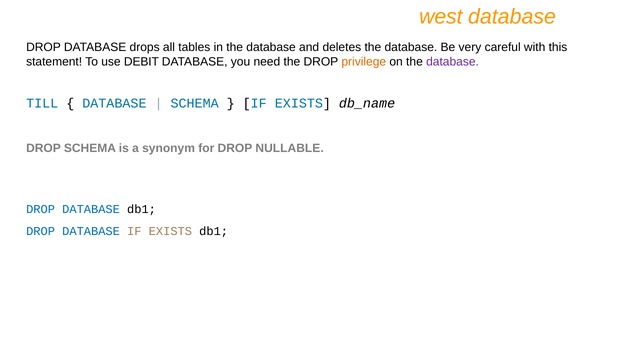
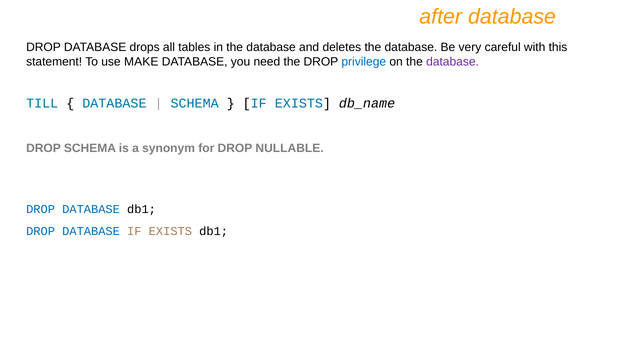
west: west -> after
DEBIT: DEBIT -> MAKE
privilege colour: orange -> blue
